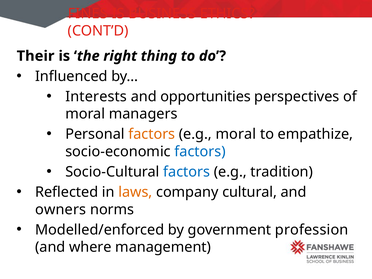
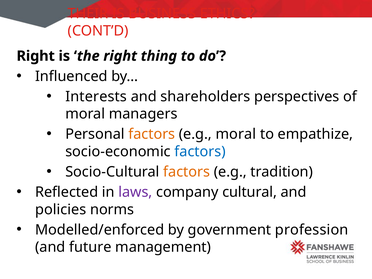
FINES: FINES -> THEIR
Their at (36, 56): Their -> Right
opportunities: opportunities -> shareholders
factors at (187, 172) colour: blue -> orange
laws colour: orange -> purple
owners: owners -> policies
where: where -> future
